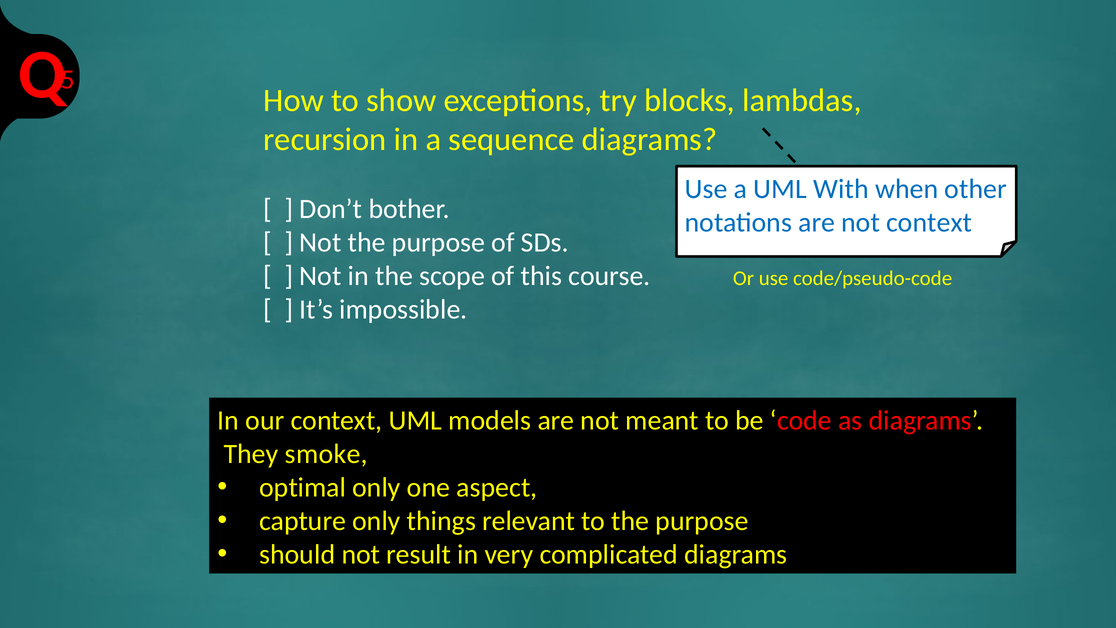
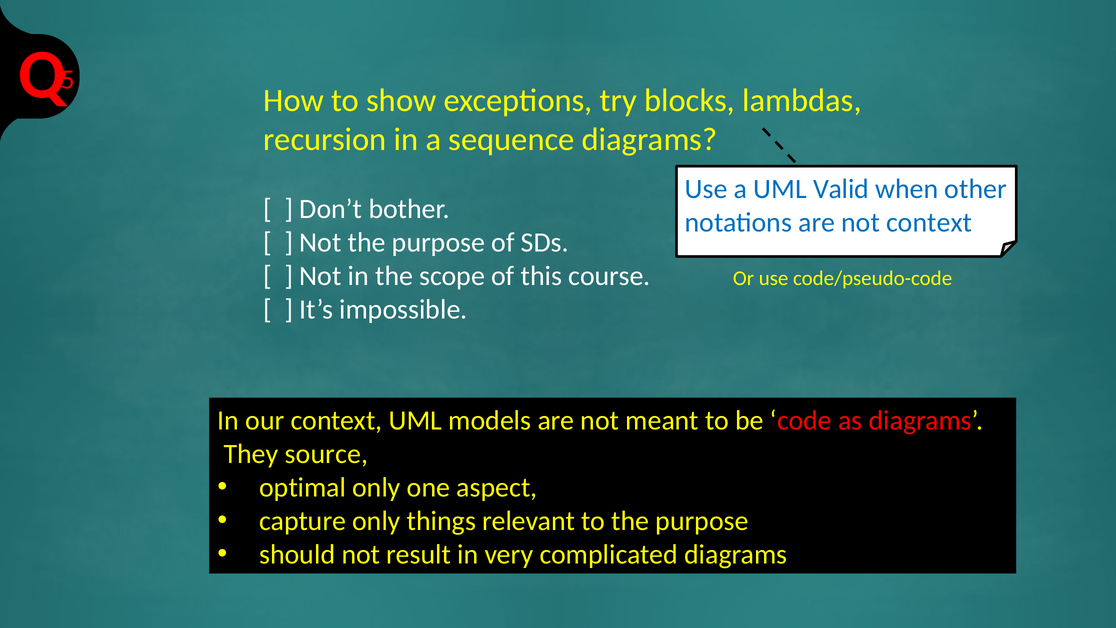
With: With -> Valid
smoke: smoke -> source
